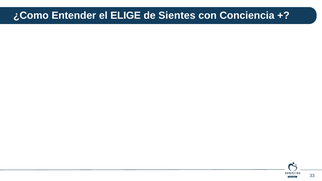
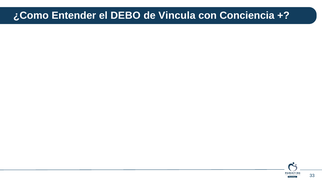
ELIGE: ELIGE -> DEBO
Sientes: Sientes -> Vincula
